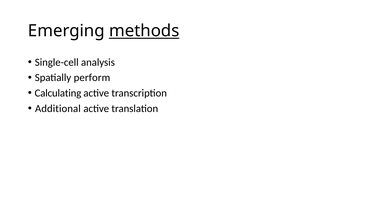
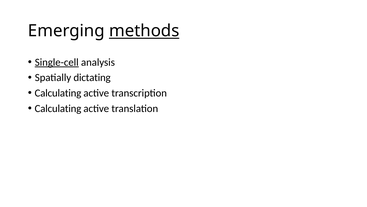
Single-cell underline: none -> present
perform: perform -> dictating
Additional at (58, 108): Additional -> Calculating
